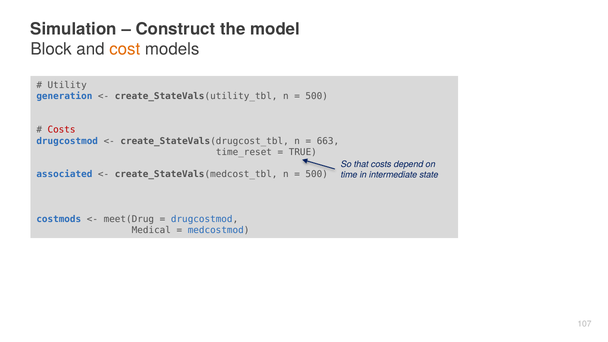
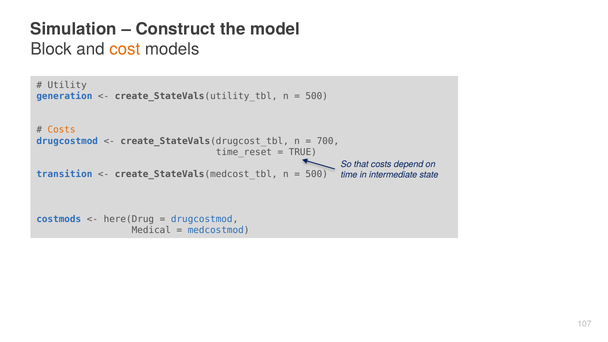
Costs at (62, 130) colour: red -> orange
663: 663 -> 700
associated: associated -> transition
meet(Drug: meet(Drug -> here(Drug
